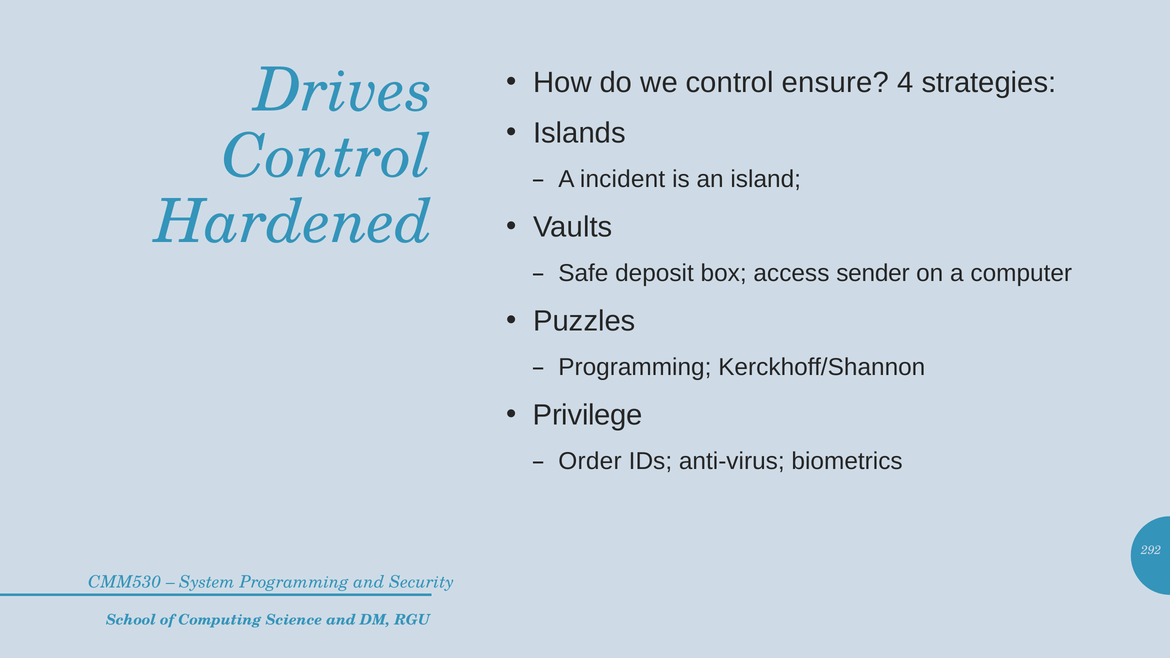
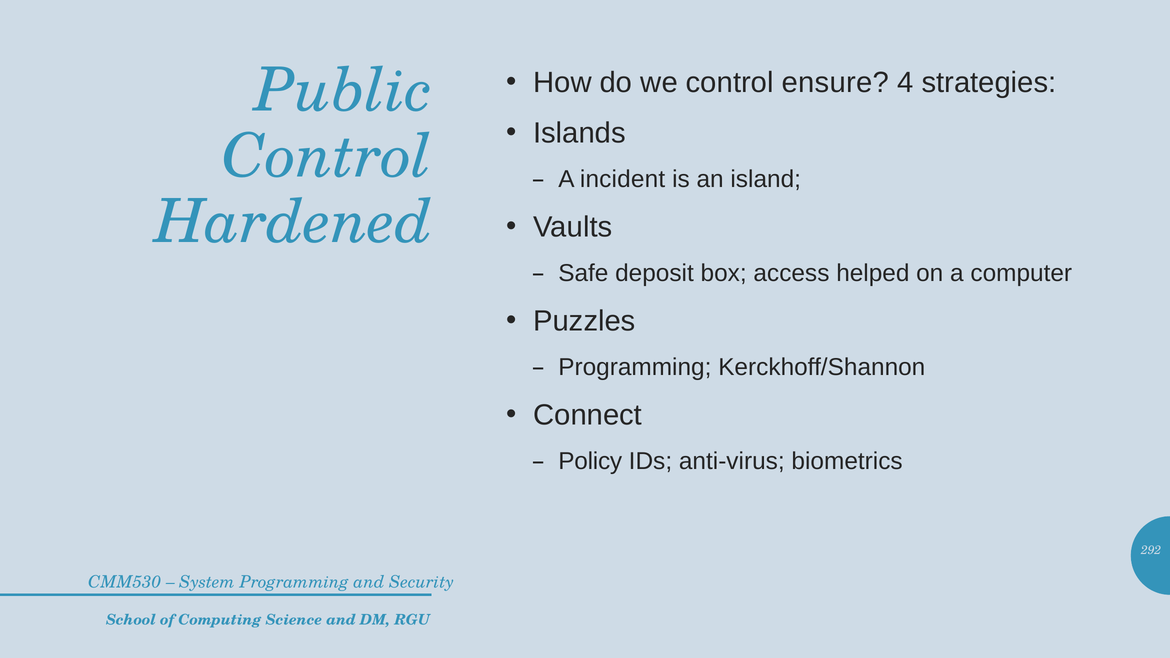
Drives: Drives -> Public
sender: sender -> helped
Privilege: Privilege -> Connect
Order: Order -> Policy
